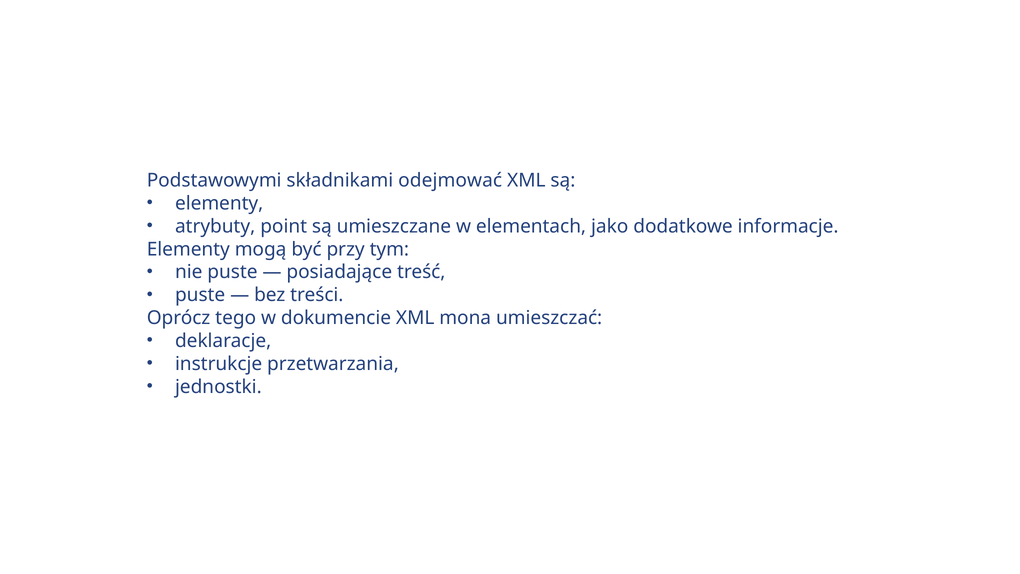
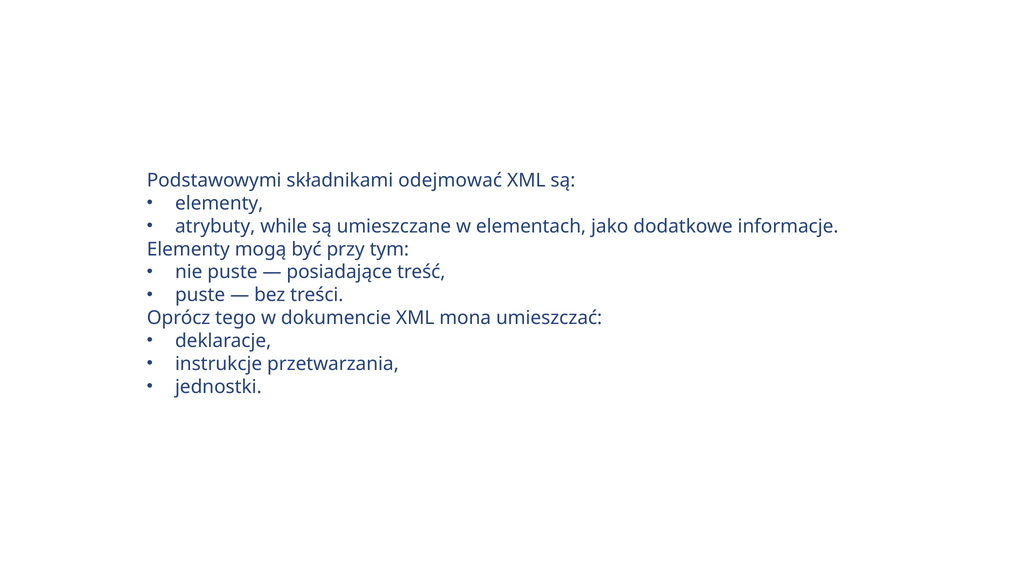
point: point -> while
